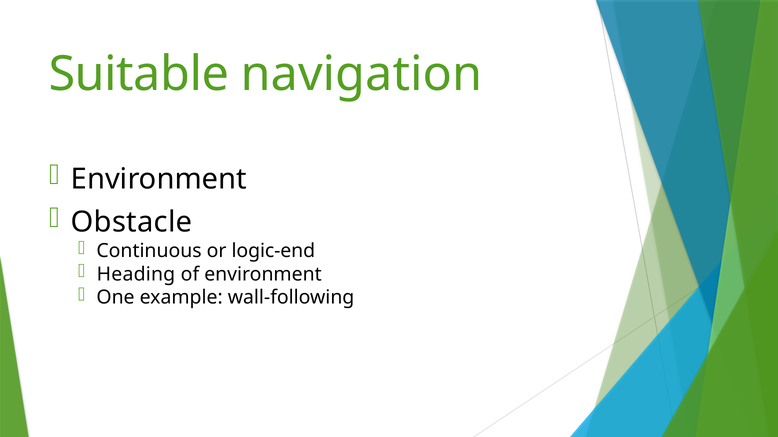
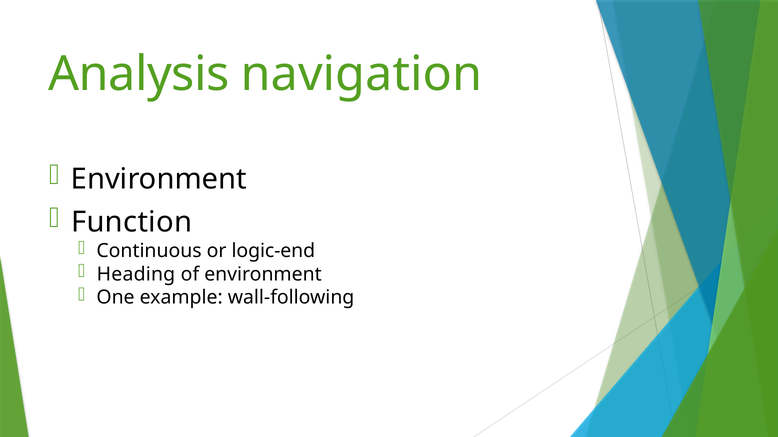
Suitable: Suitable -> Analysis
Obstacle: Obstacle -> Function
